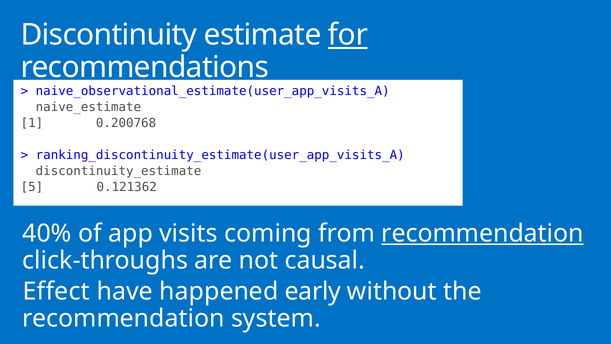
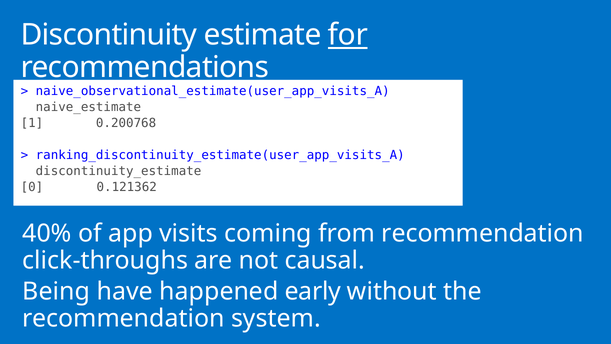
5: 5 -> 0
recommendation at (483, 233) underline: present -> none
Effect: Effect -> Being
